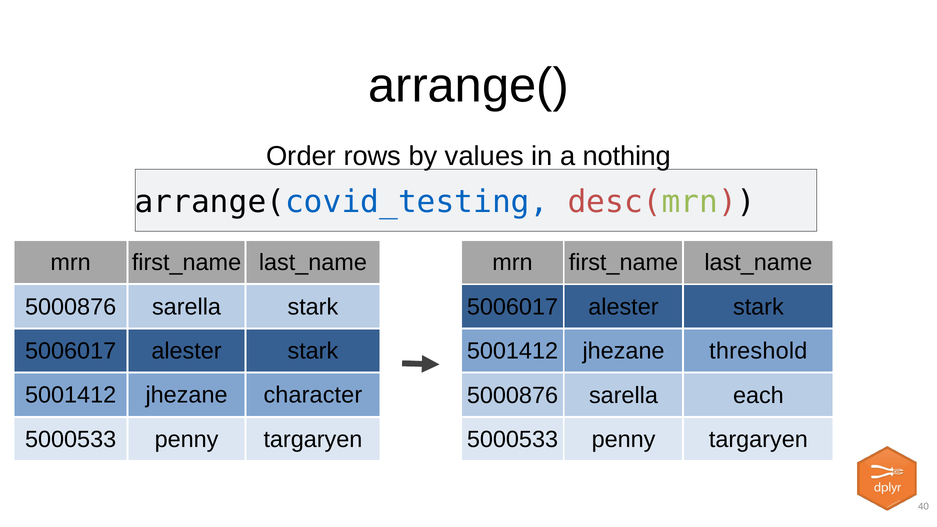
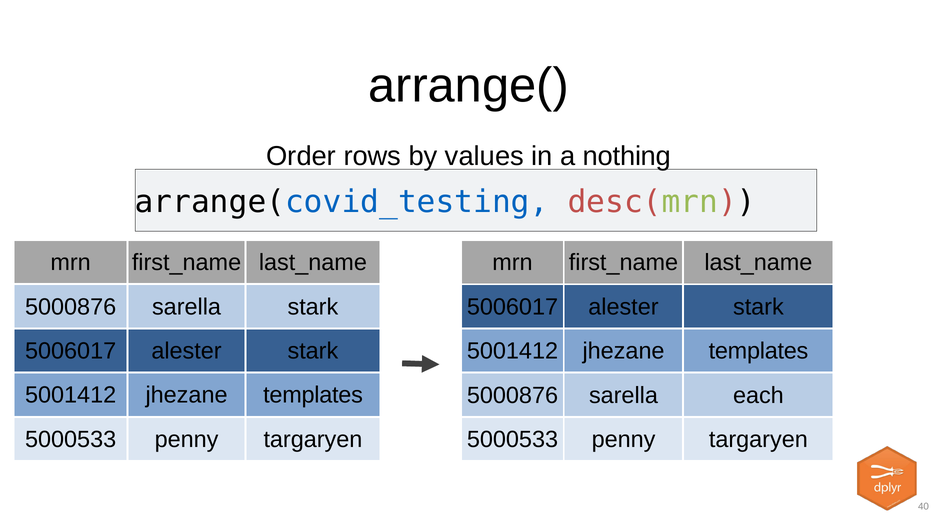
threshold at (758, 351): threshold -> templates
character at (313, 395): character -> templates
